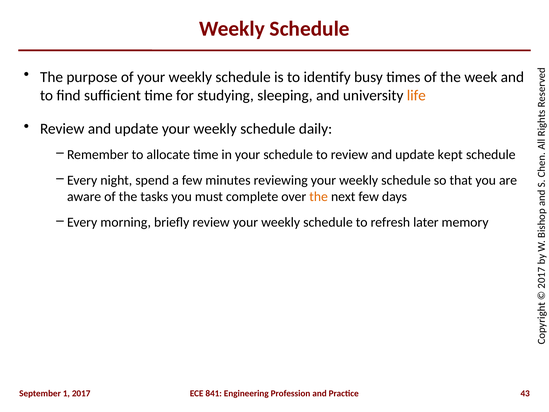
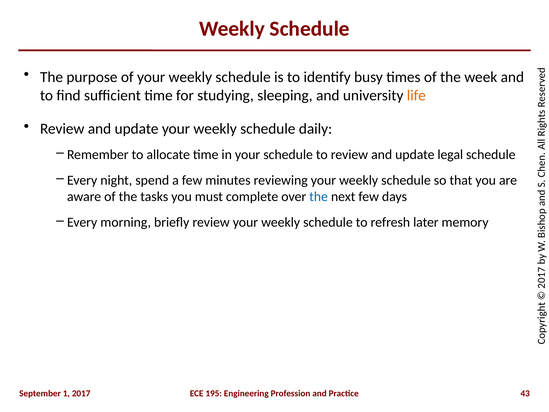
kept: kept -> legal
the at (319, 197) colour: orange -> blue
841: 841 -> 195
